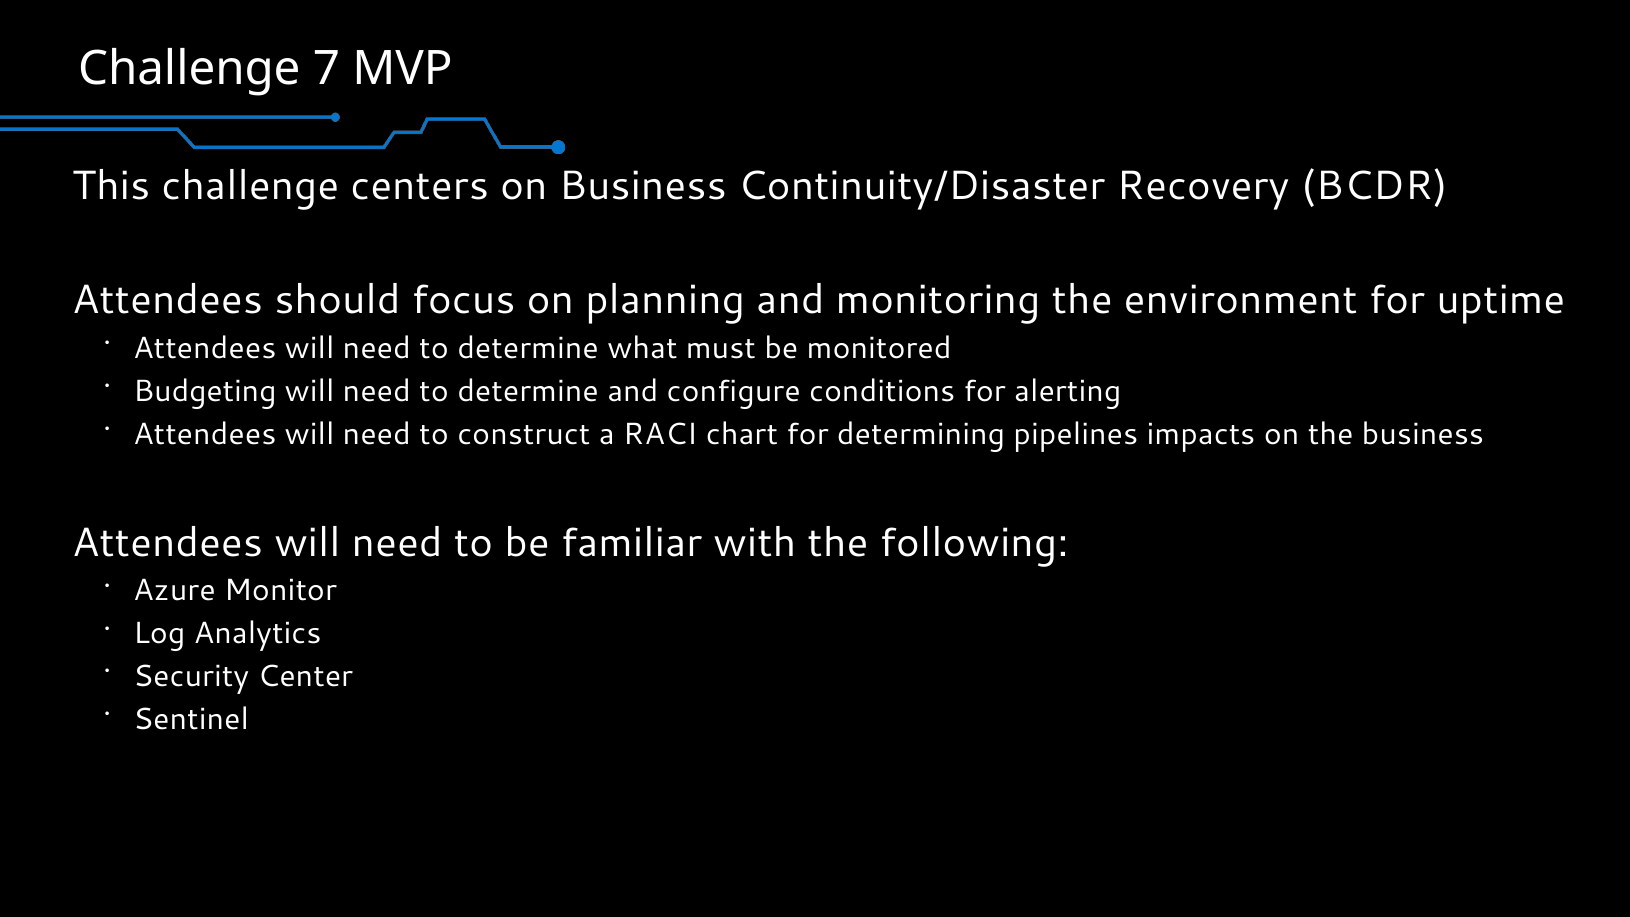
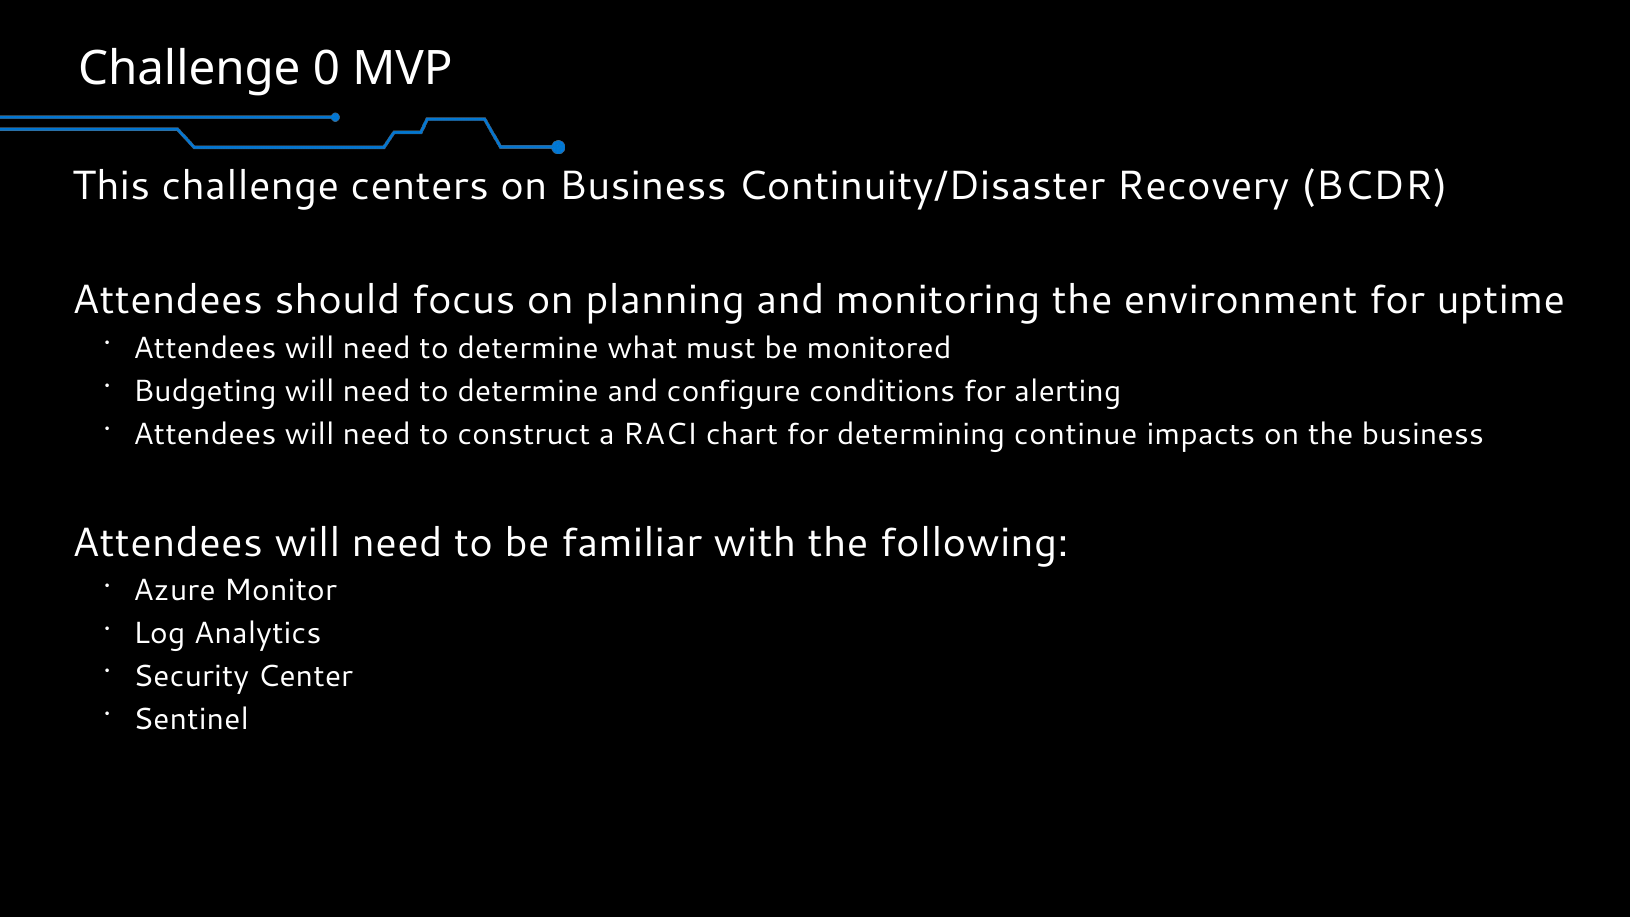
7: 7 -> 0
pipelines: pipelines -> continue
